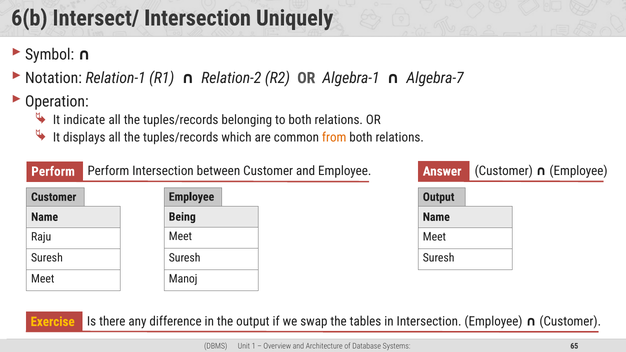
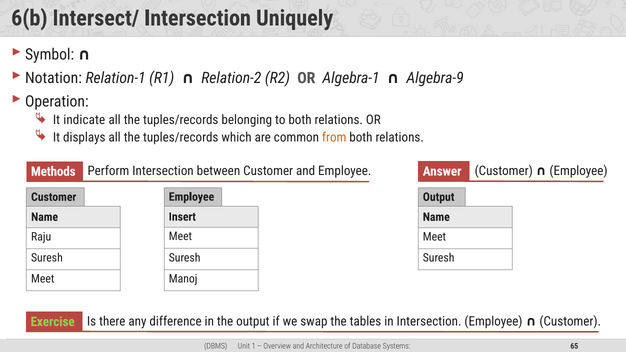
Algebra-7: Algebra-7 -> Algebra-9
Perform at (53, 172): Perform -> Methods
Being: Being -> Insert
Exercise colour: yellow -> light green
